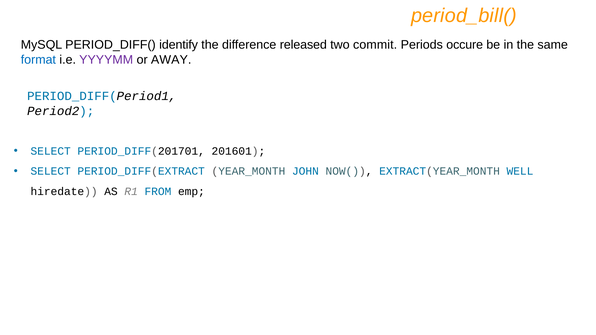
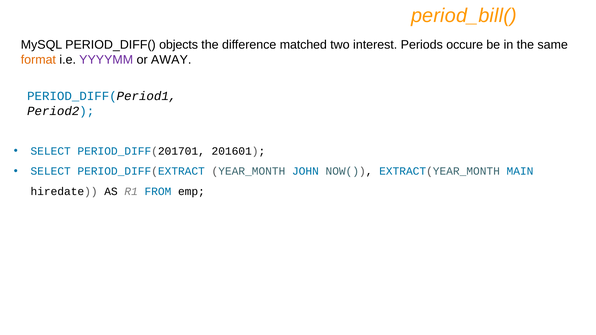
identify: identify -> objects
released: released -> matched
commit: commit -> interest
format colour: blue -> orange
WELL: WELL -> MAIN
